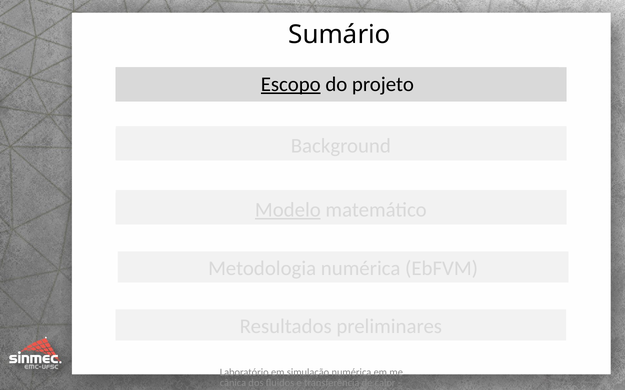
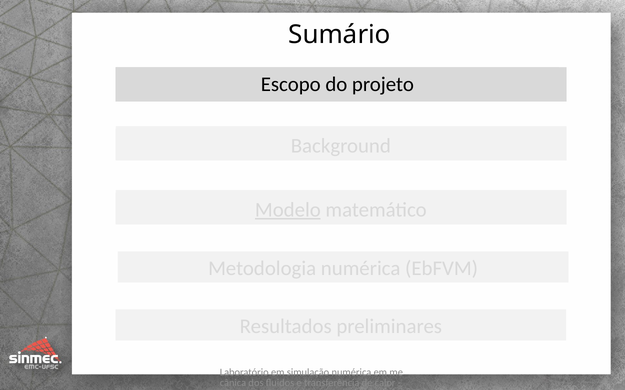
Escopo underline: present -> none
